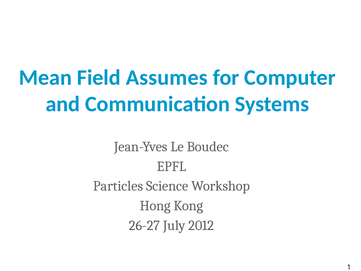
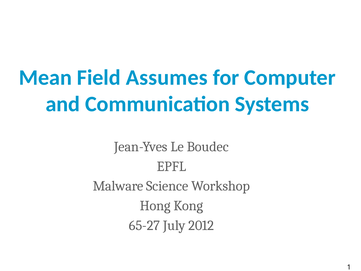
Particles: Particles -> Malware
26-27: 26-27 -> 65-27
